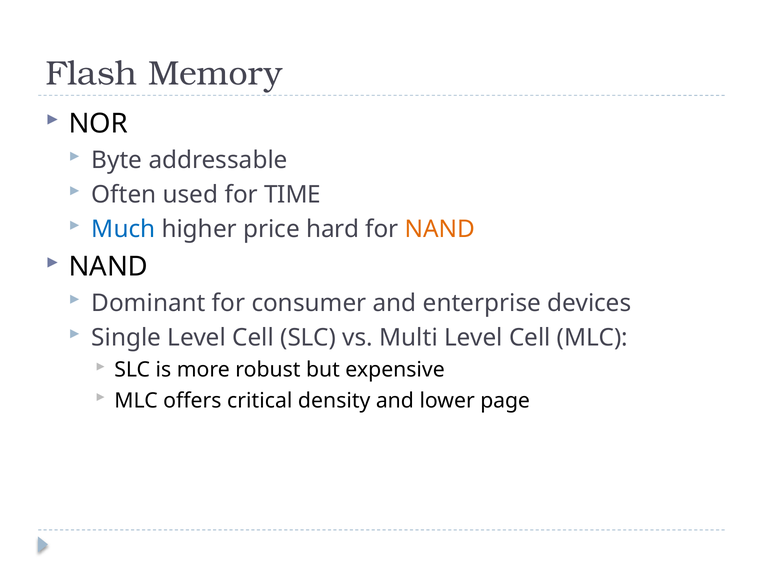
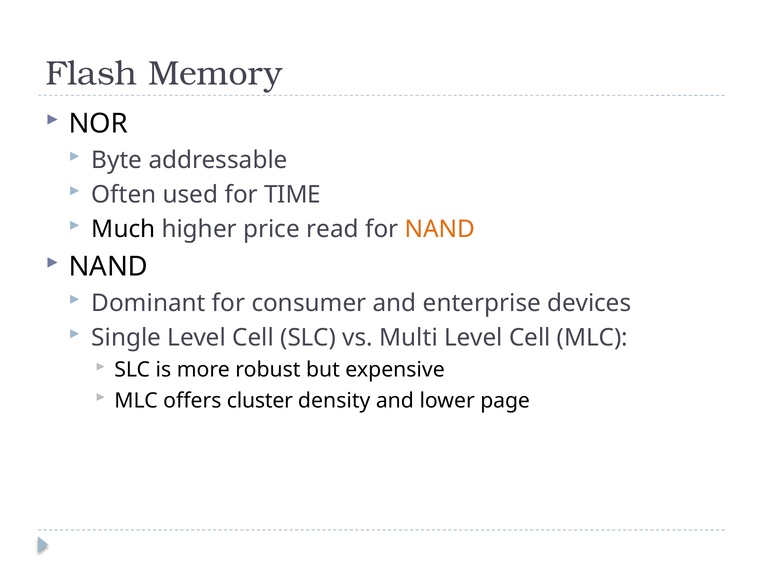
Much colour: blue -> black
hard: hard -> read
critical: critical -> cluster
